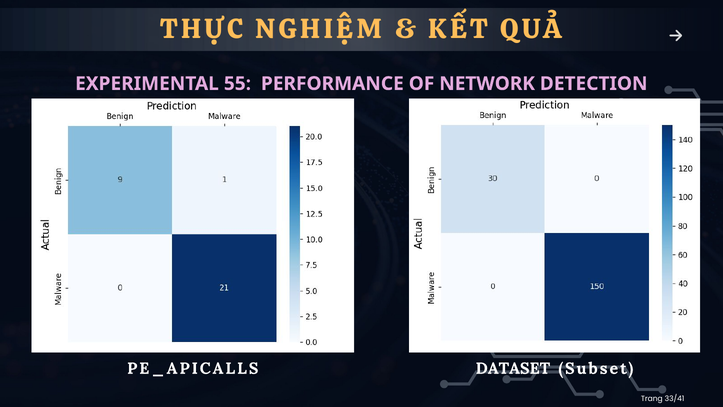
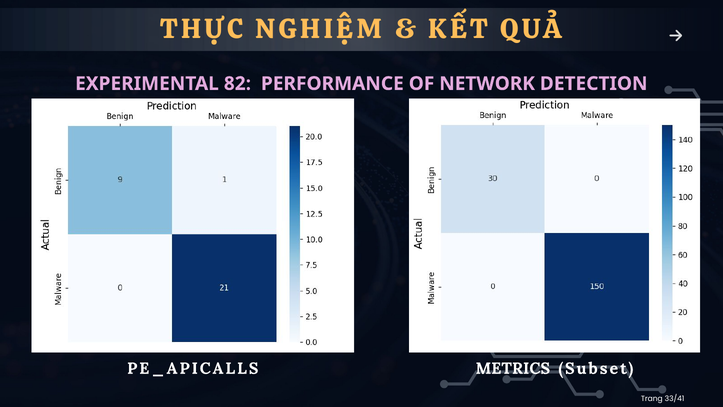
55: 55 -> 82
DATASET: DATASET -> METRICS
